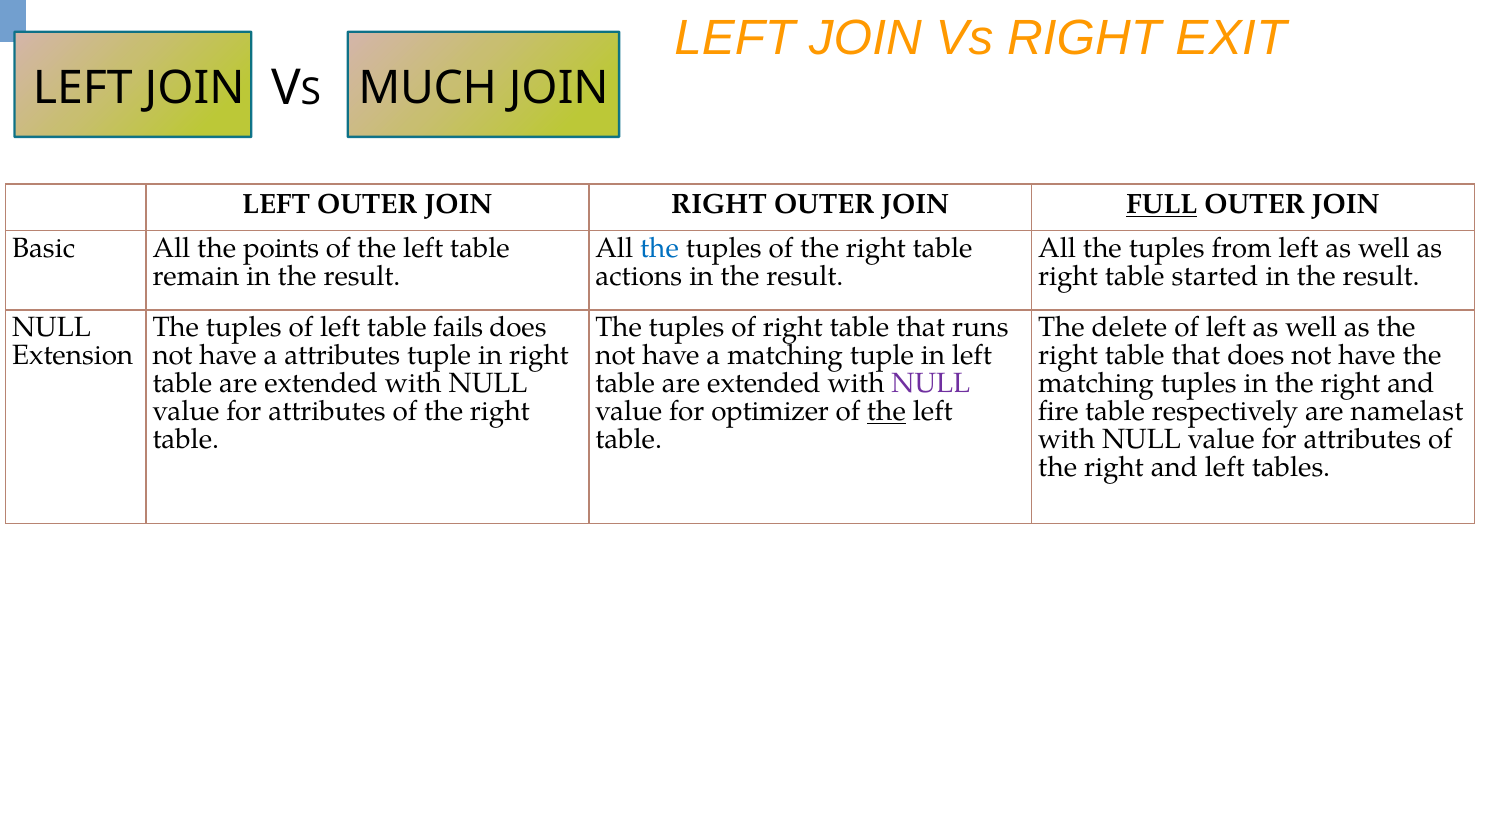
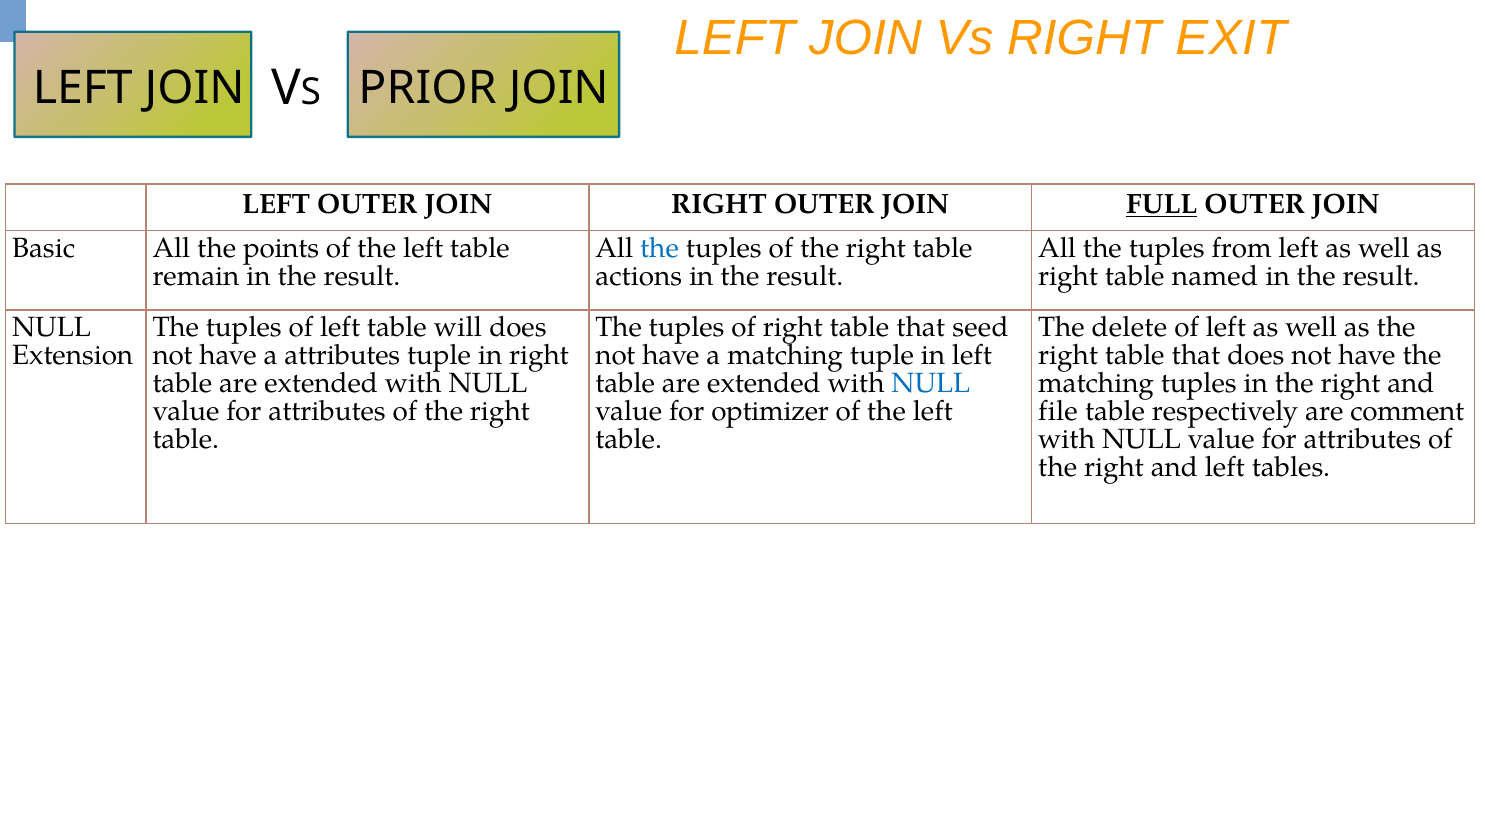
MUCH: MUCH -> PRIOR
started: started -> named
fails: fails -> will
runs: runs -> seed
NULL at (931, 384) colour: purple -> blue
the at (886, 412) underline: present -> none
fire: fire -> file
namelast: namelast -> comment
